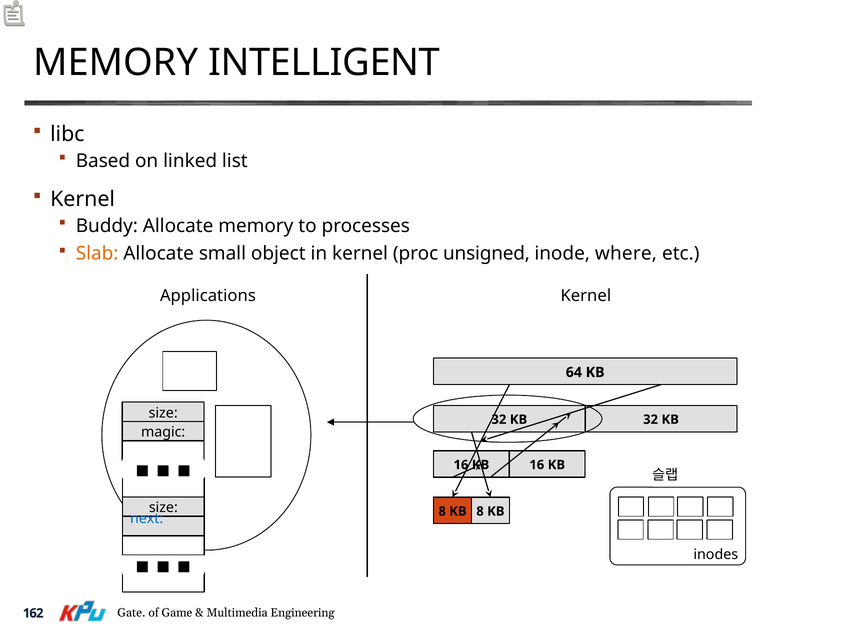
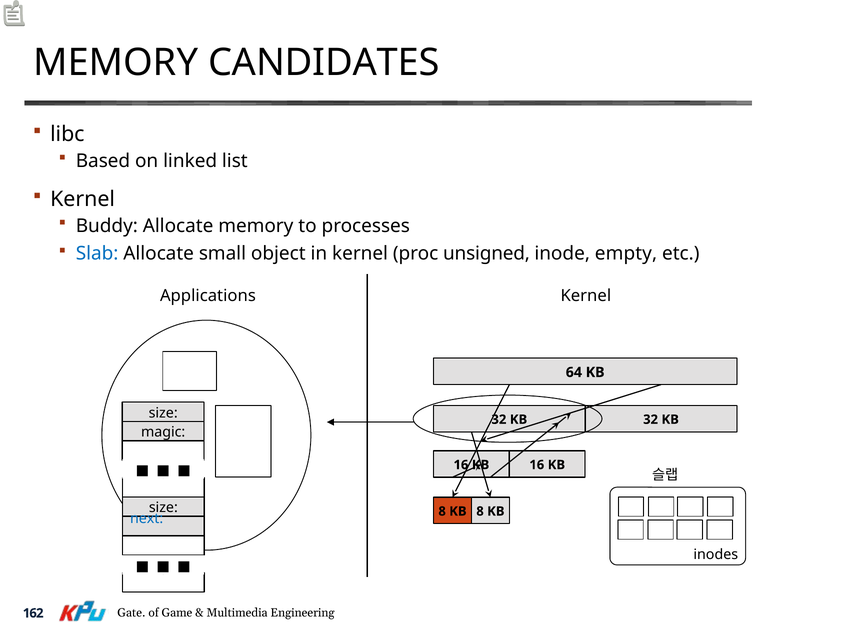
INTELLIGENT: INTELLIGENT -> CANDIDATES
Slab colour: orange -> blue
where: where -> empty
